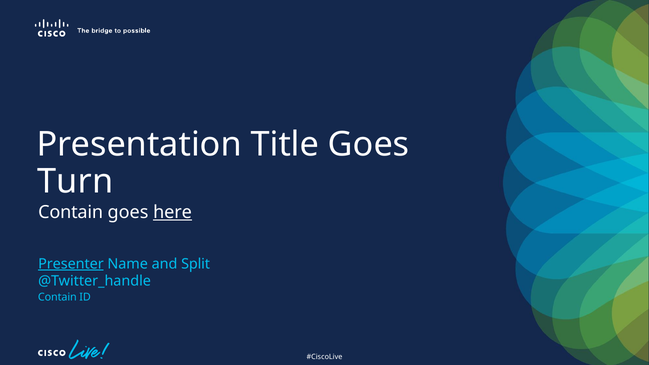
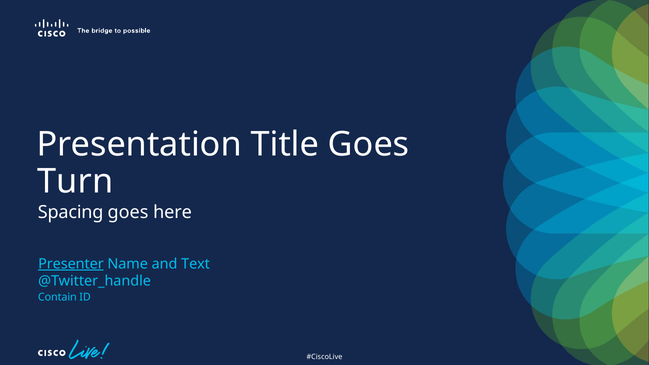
Contain at (71, 212): Contain -> Spacing
here underline: present -> none
Split: Split -> Text
